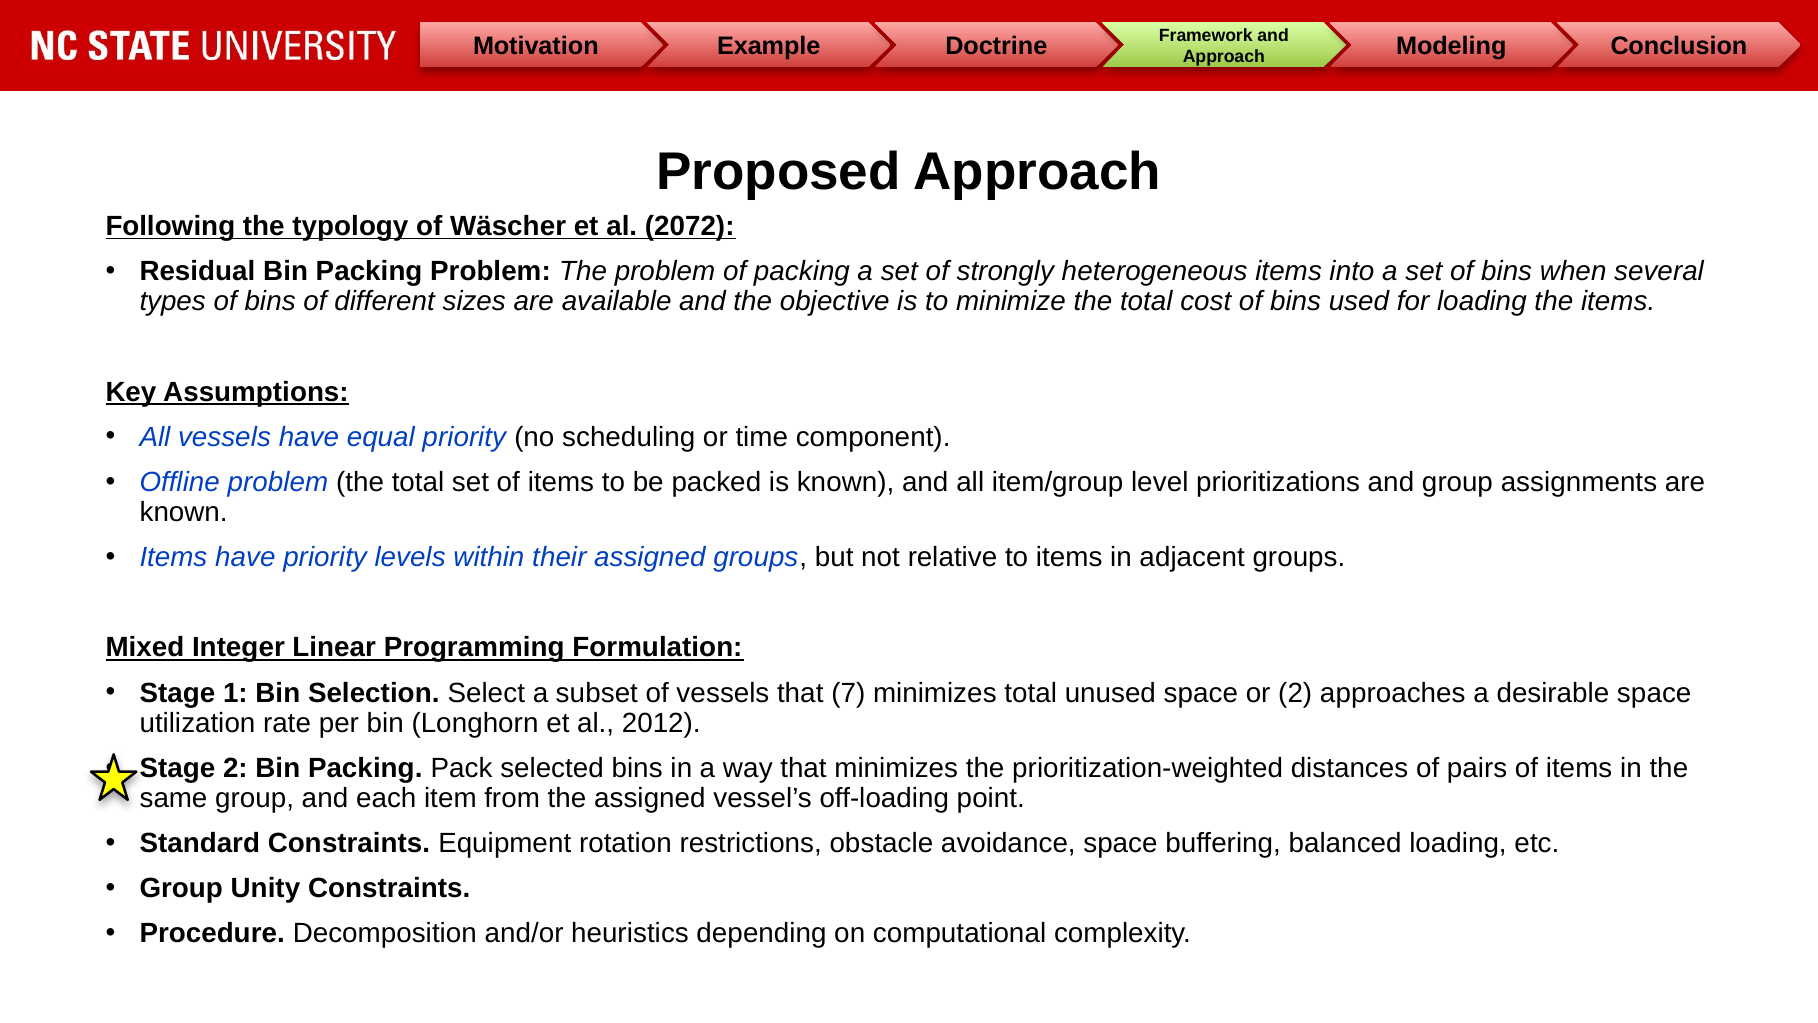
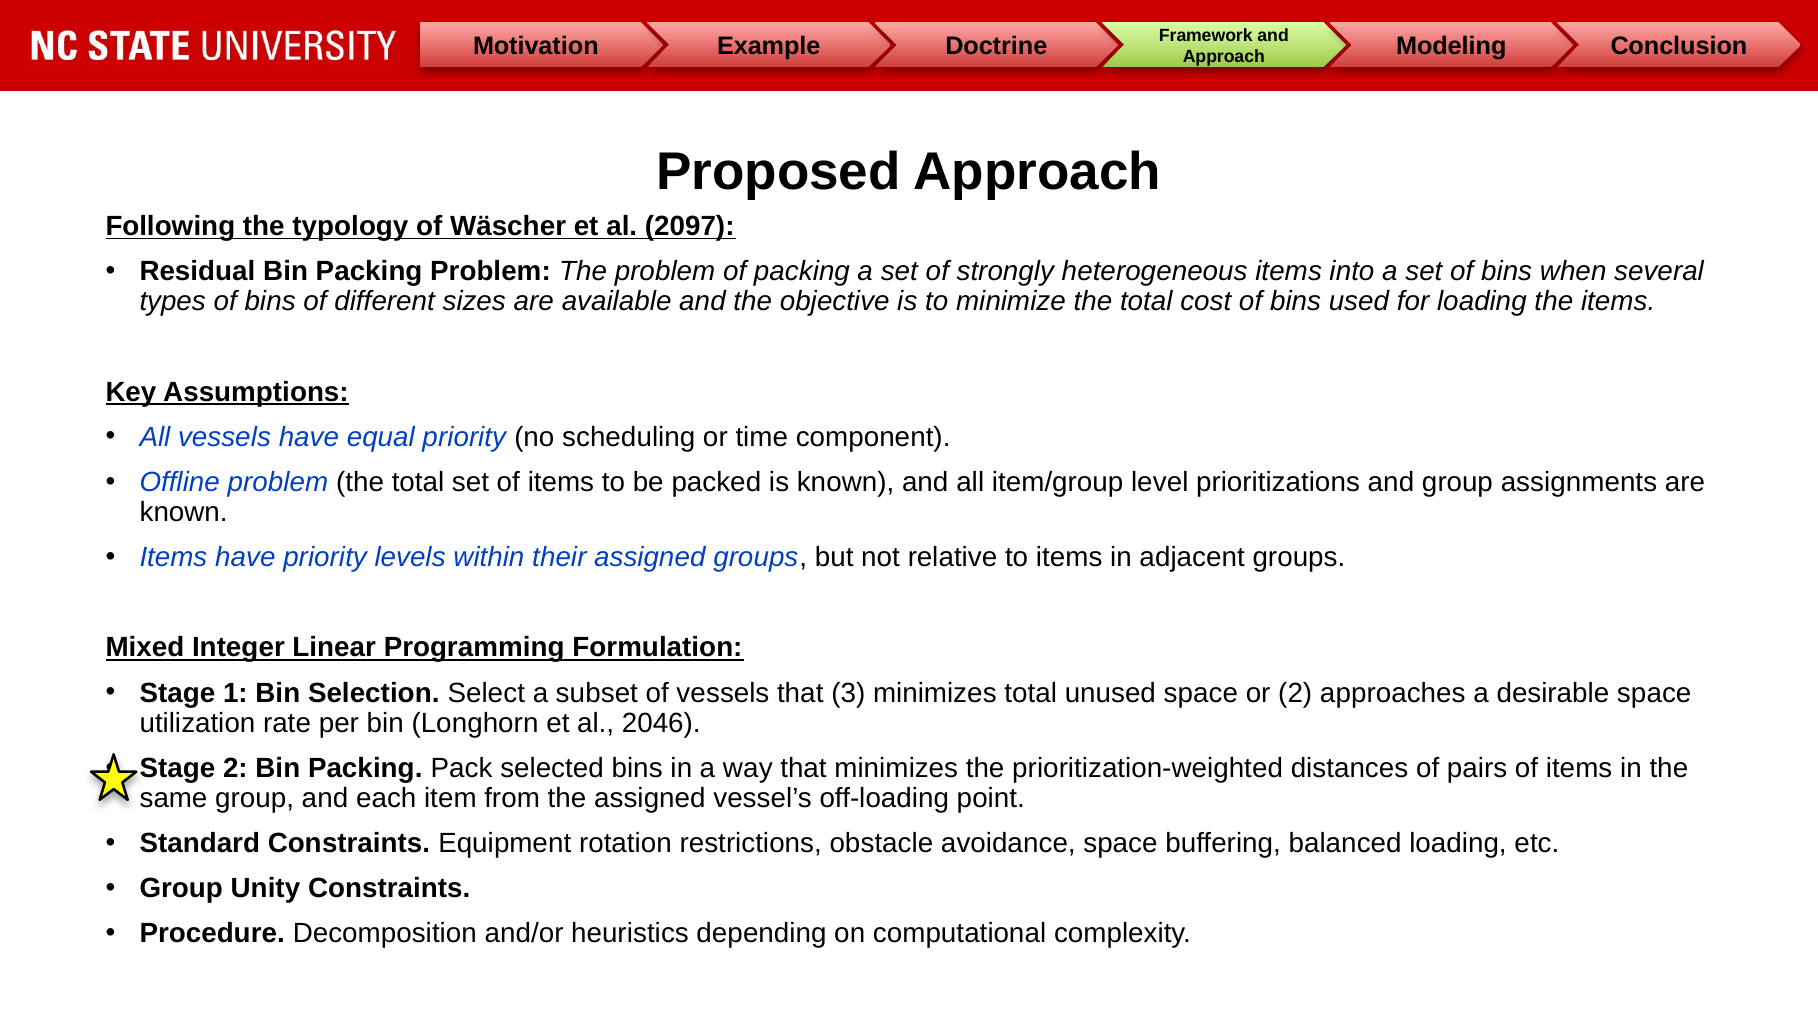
2072: 2072 -> 2097
7: 7 -> 3
2012: 2012 -> 2046
